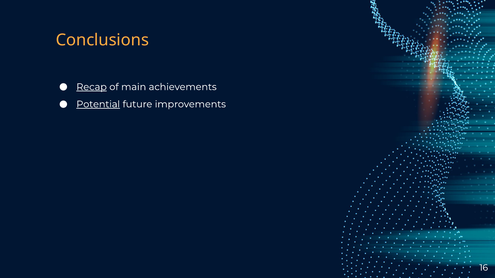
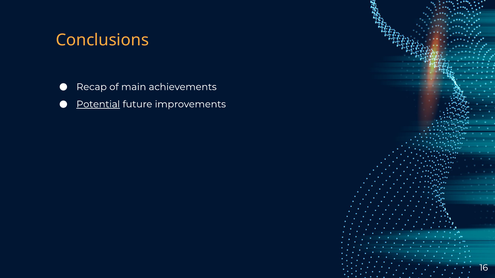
Recap underline: present -> none
